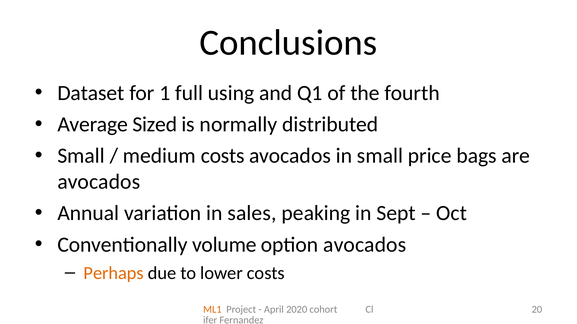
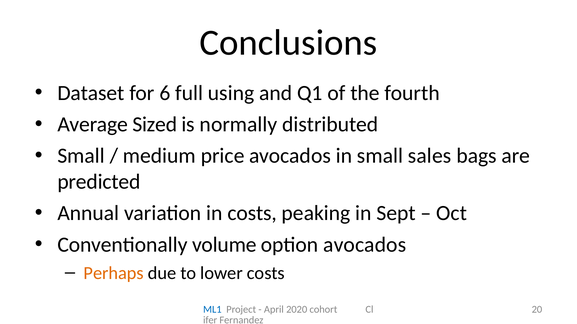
1: 1 -> 6
medium costs: costs -> price
price: price -> sales
avocados at (99, 182): avocados -> predicted
in sales: sales -> costs
ML1 colour: orange -> blue
